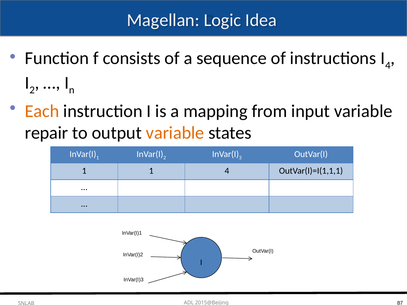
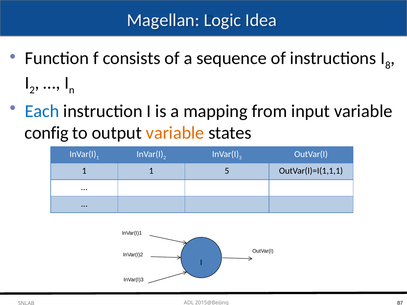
I 4: 4 -> 8
Each colour: orange -> blue
repair: repair -> config
1 4: 4 -> 5
